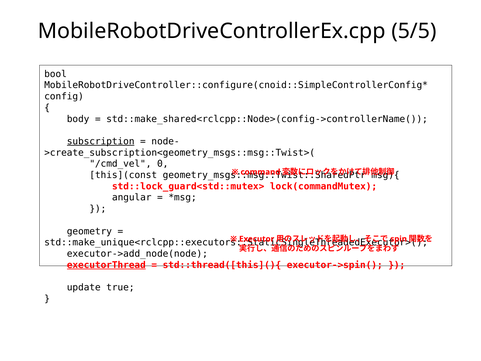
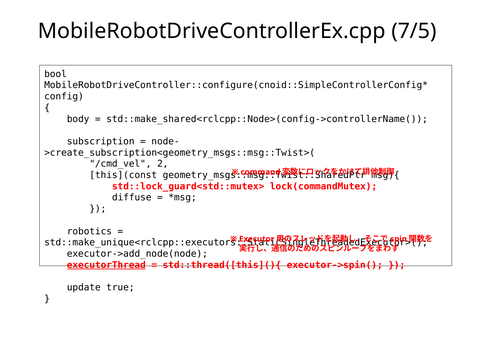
5/5: 5/5 -> 7/5
subscription underline: present -> none
0: 0 -> 2
angular: angular -> diffuse
geometry: geometry -> robotics
